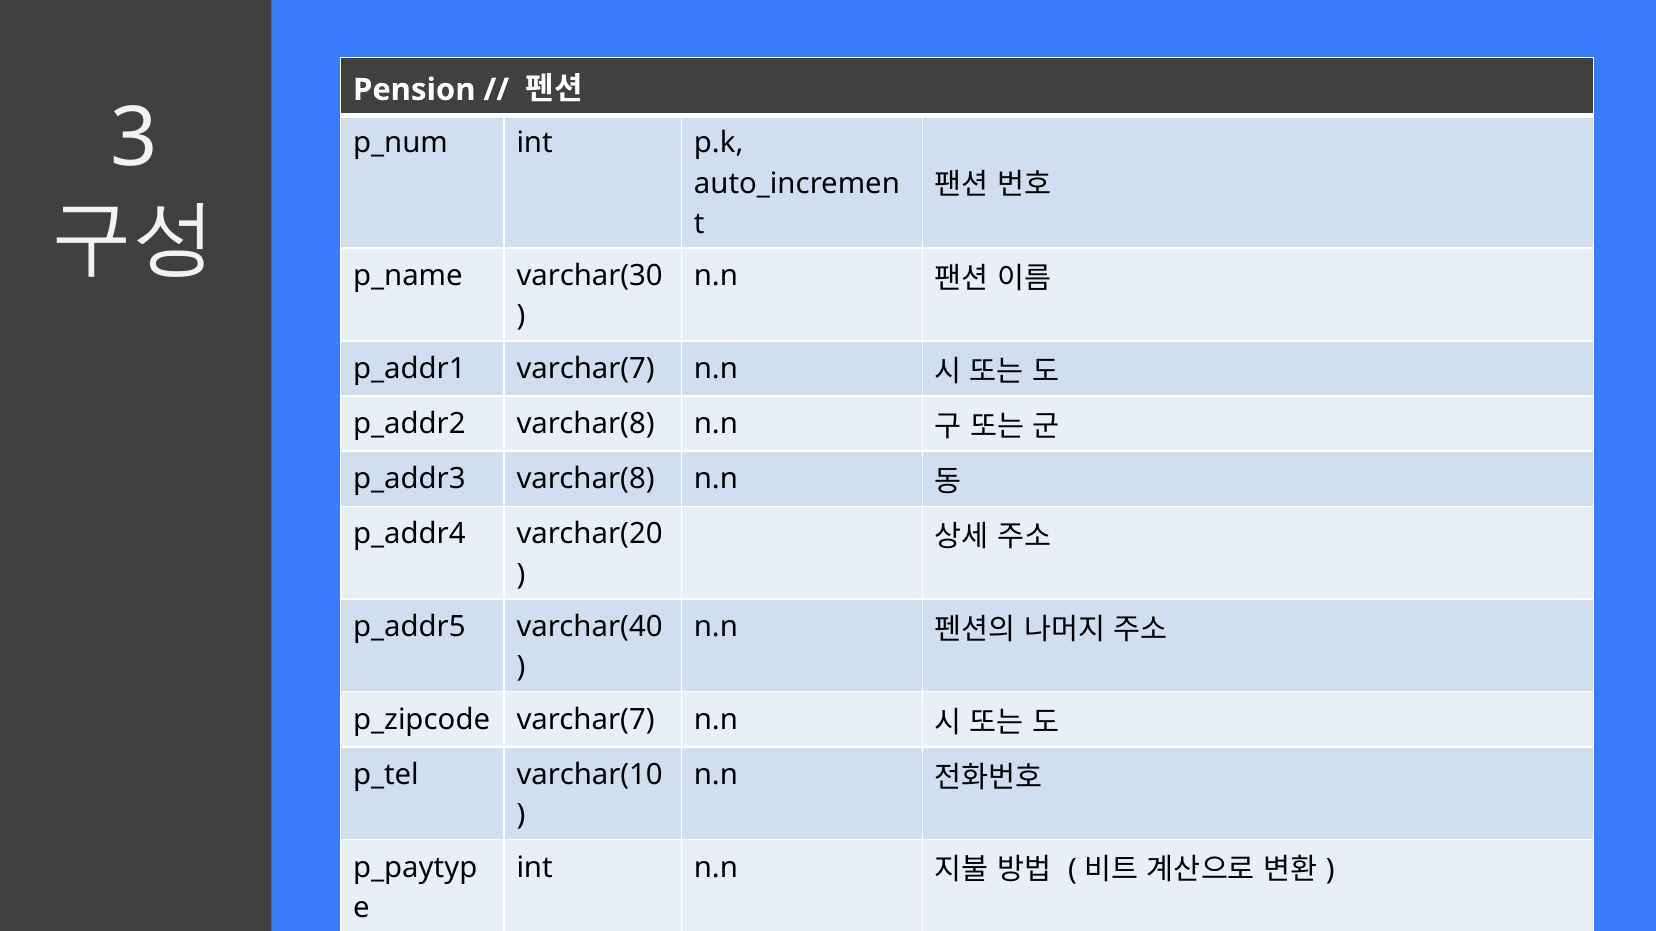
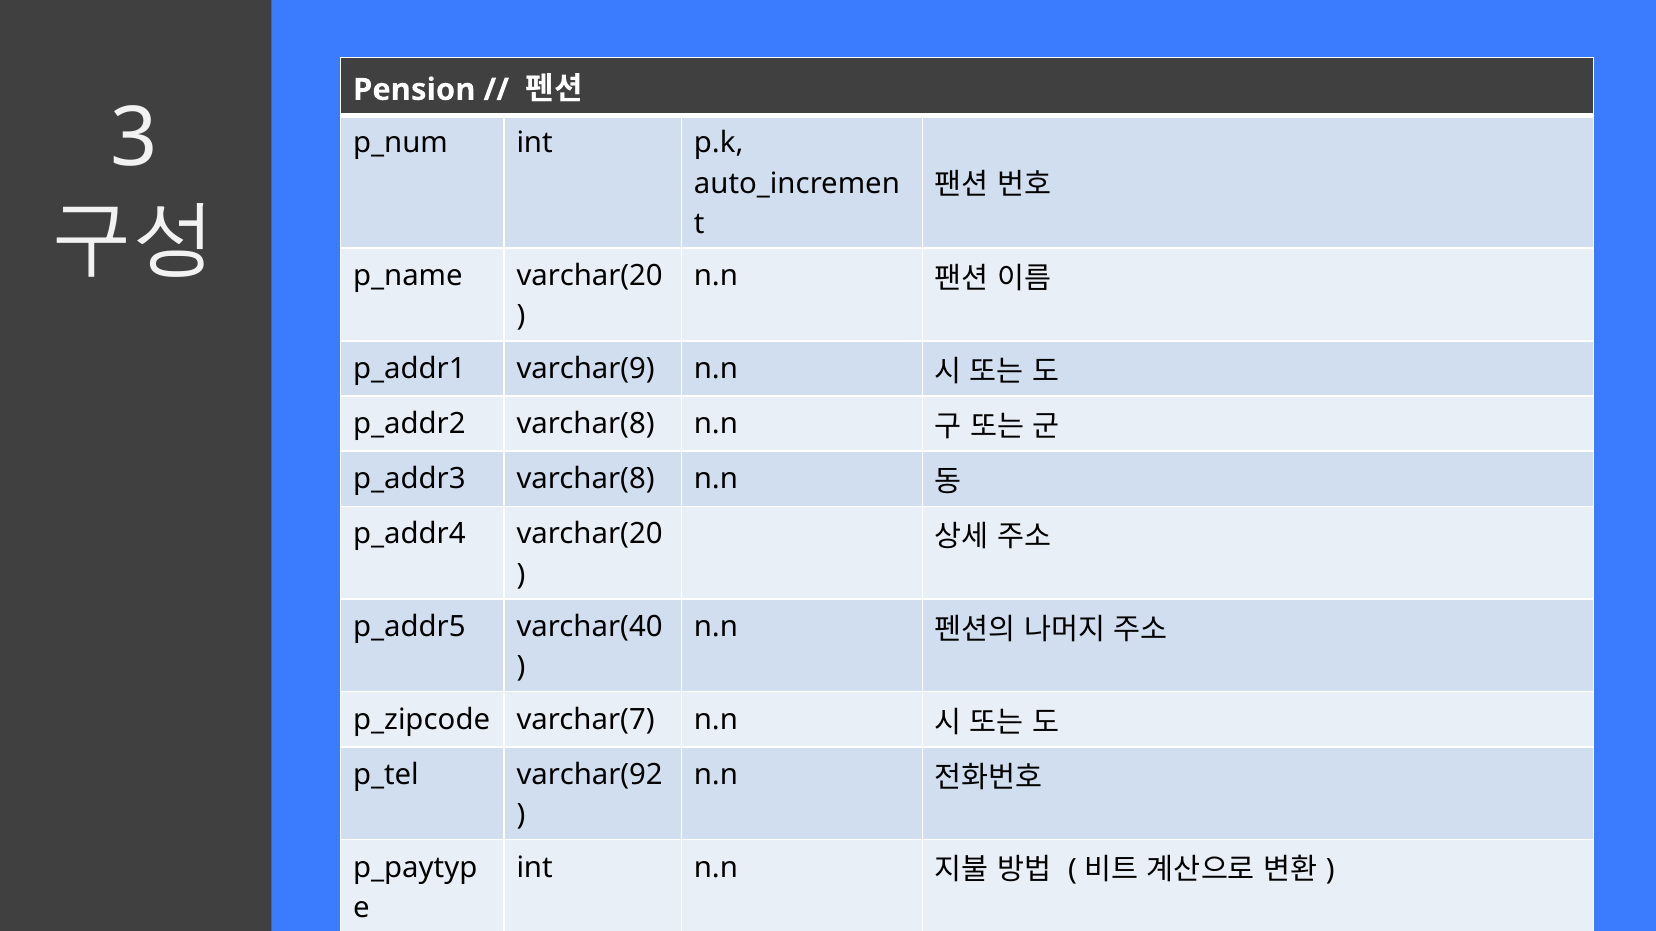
varchar(30 at (590, 276): varchar(30 -> varchar(20
varchar(7 at (586, 369): varchar(7 -> varchar(9
varchar(10: varchar(10 -> varchar(92
